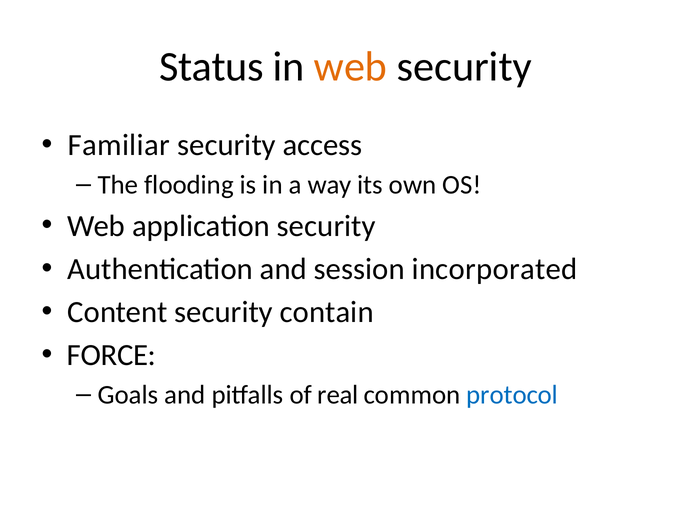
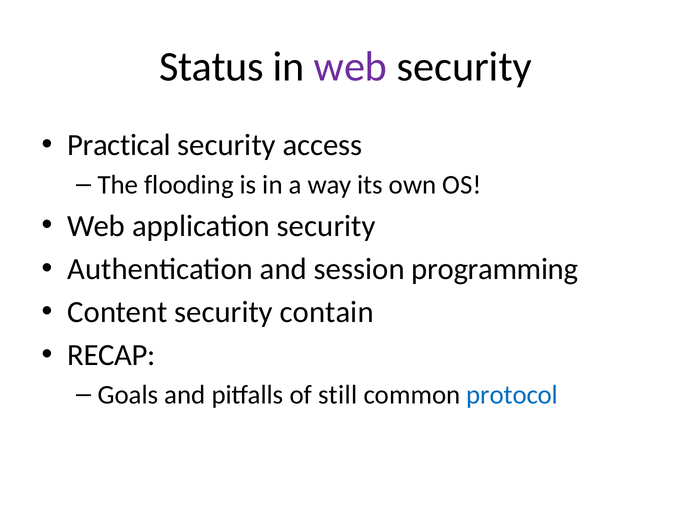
web at (351, 67) colour: orange -> purple
Familiar: Familiar -> Practical
incorporated: incorporated -> programming
FORCE: FORCE -> RECAP
real: real -> still
